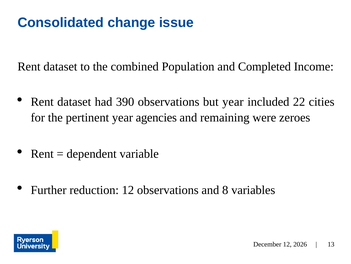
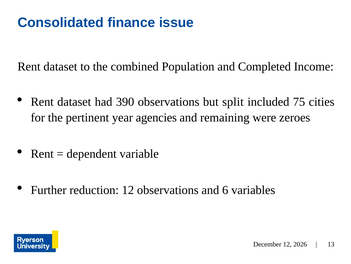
change: change -> finance
but year: year -> split
22: 22 -> 75
8: 8 -> 6
